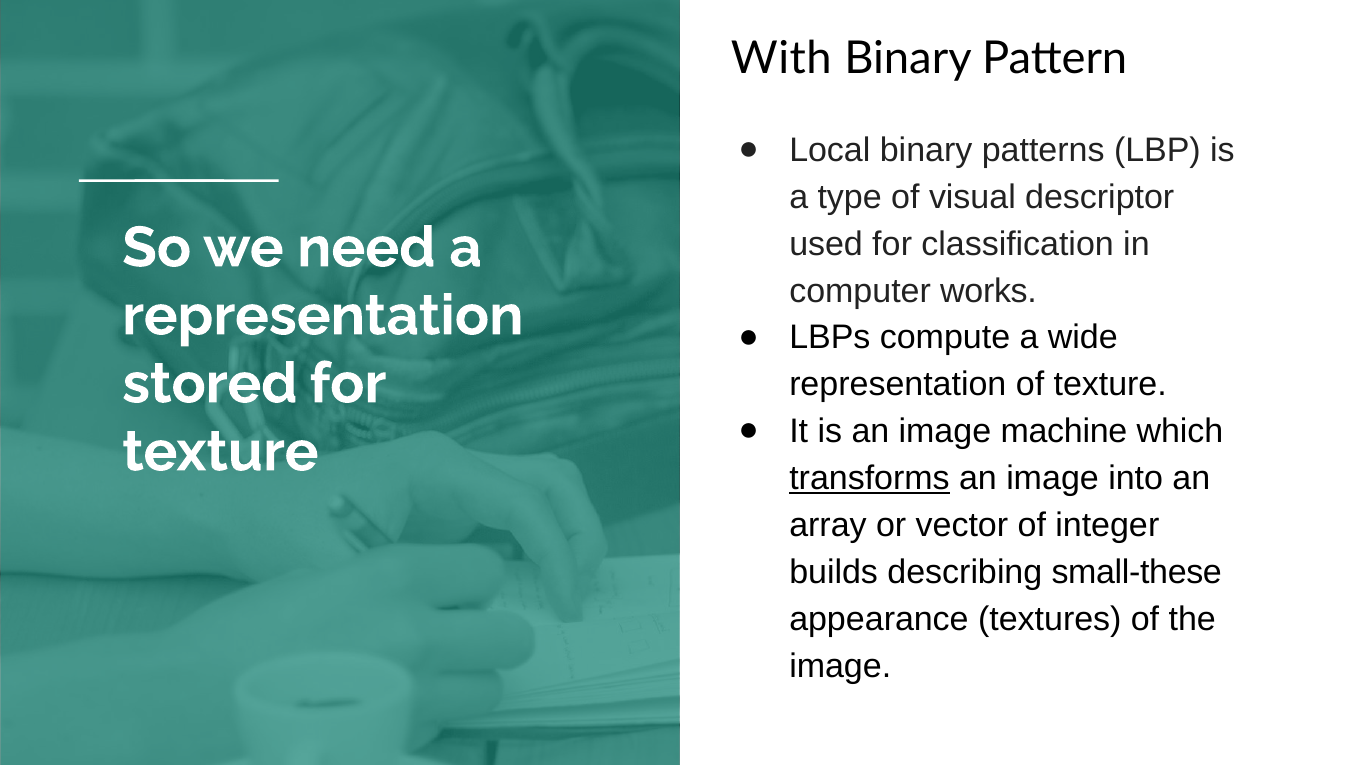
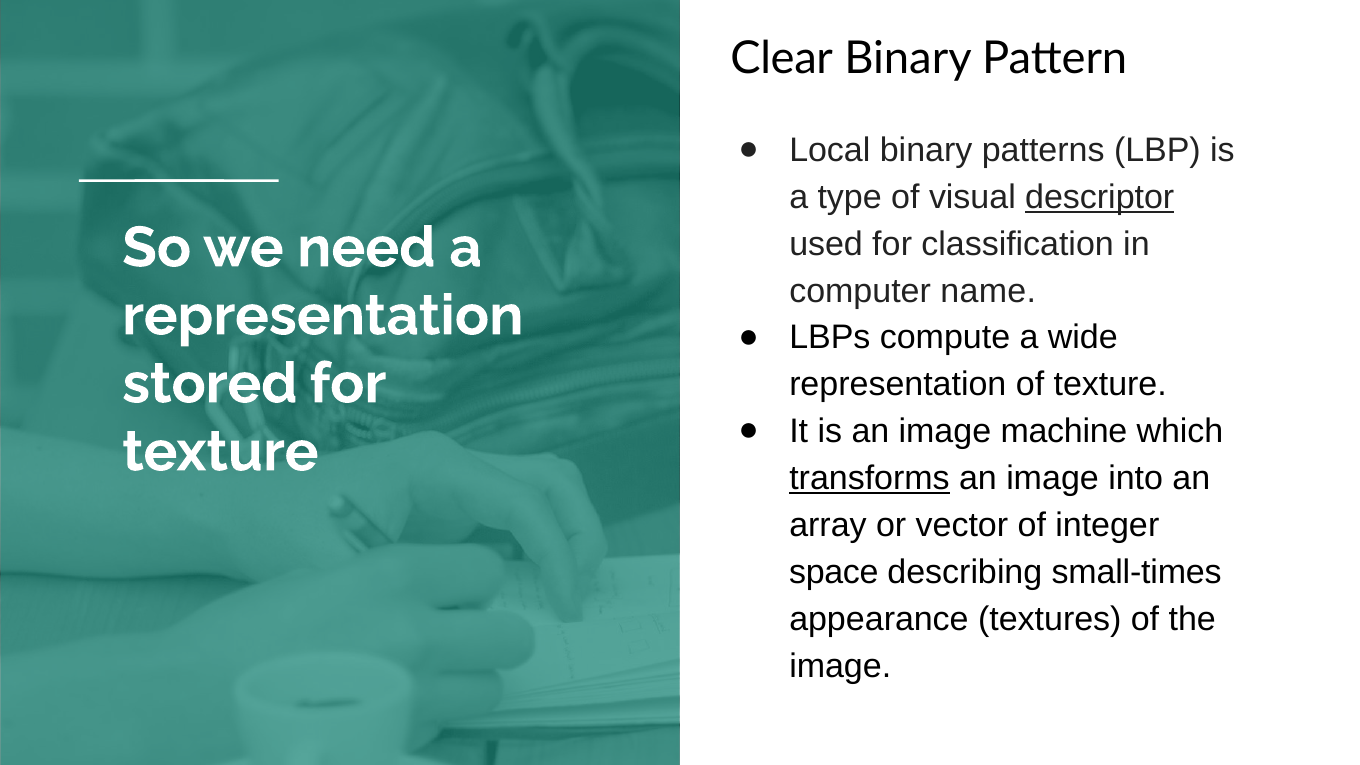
With: With -> Clear
descriptor underline: none -> present
works: works -> name
builds: builds -> space
small-these: small-these -> small-times
